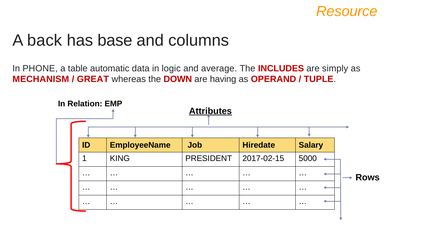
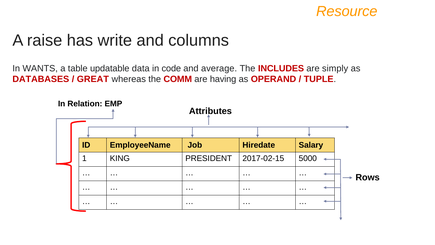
back: back -> raise
base: base -> write
PHONE: PHONE -> WANTS
automatic: automatic -> updatable
logic: logic -> code
MECHANISM: MECHANISM -> DATABASES
DOWN: DOWN -> COMM
Attributes underline: present -> none
